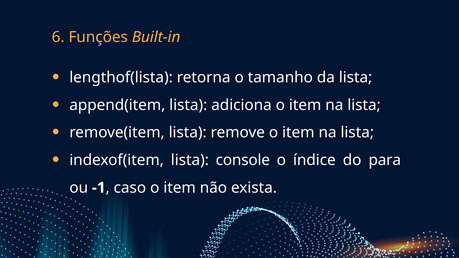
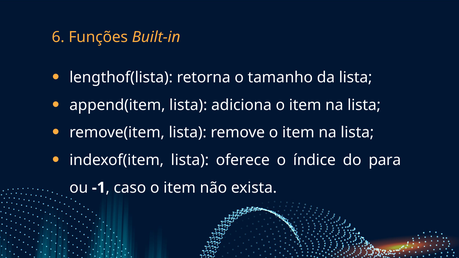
console: console -> oferece
